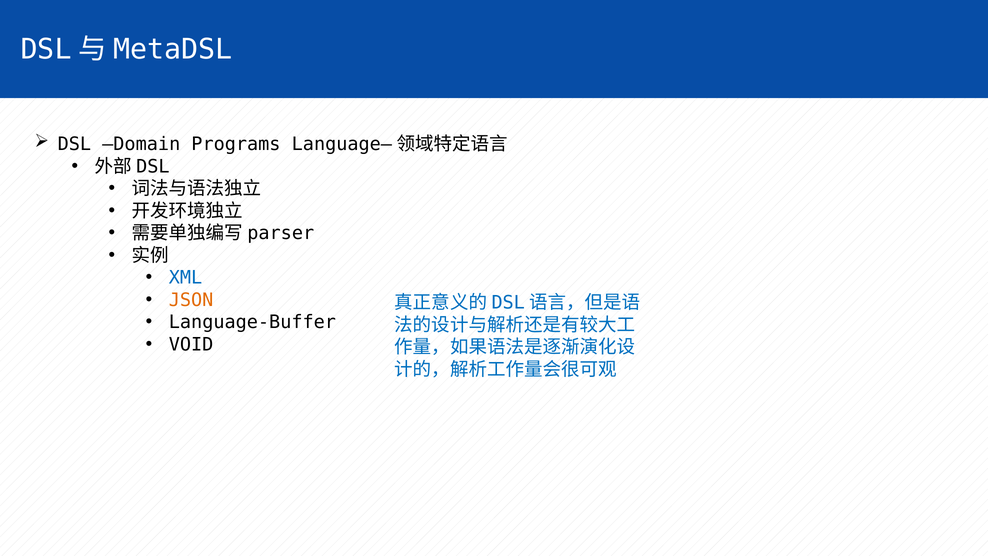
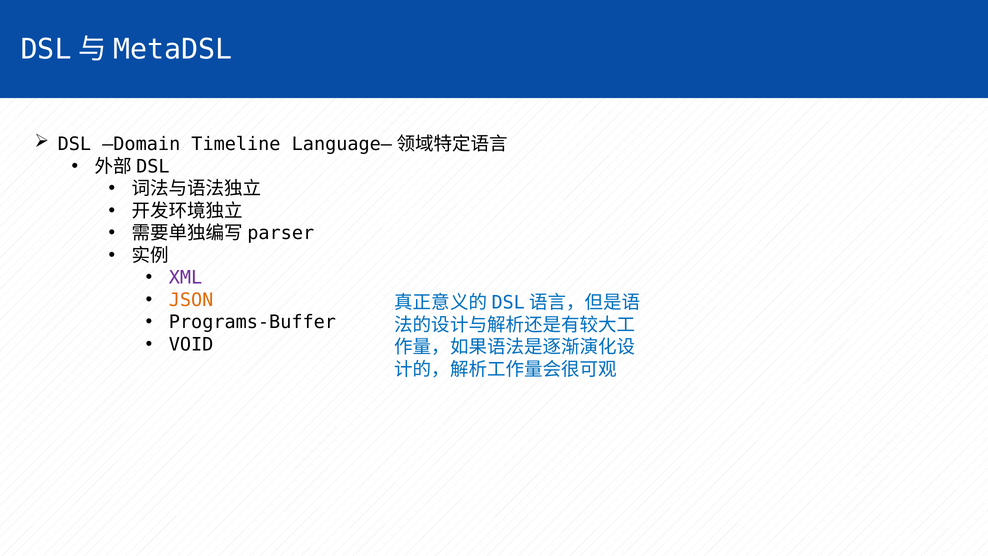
Programs: Programs -> Timeline
XML colour: blue -> purple
Language-Buffer: Language-Buffer -> Programs-Buffer
